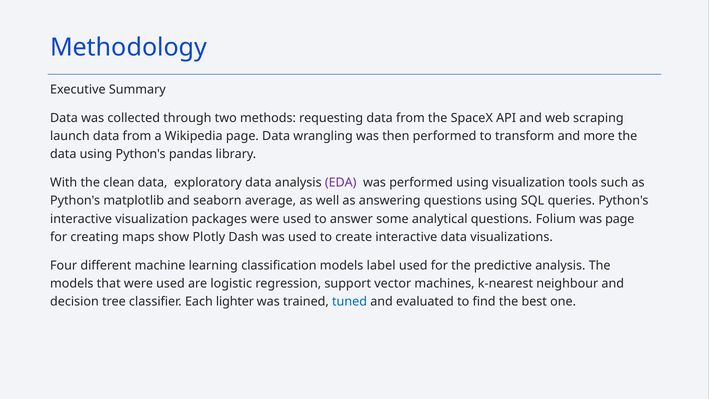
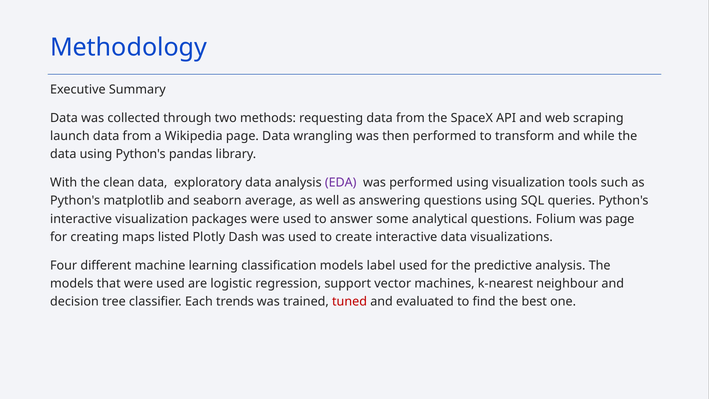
more: more -> while
show: show -> listed
lighter: lighter -> trends
tuned colour: blue -> red
